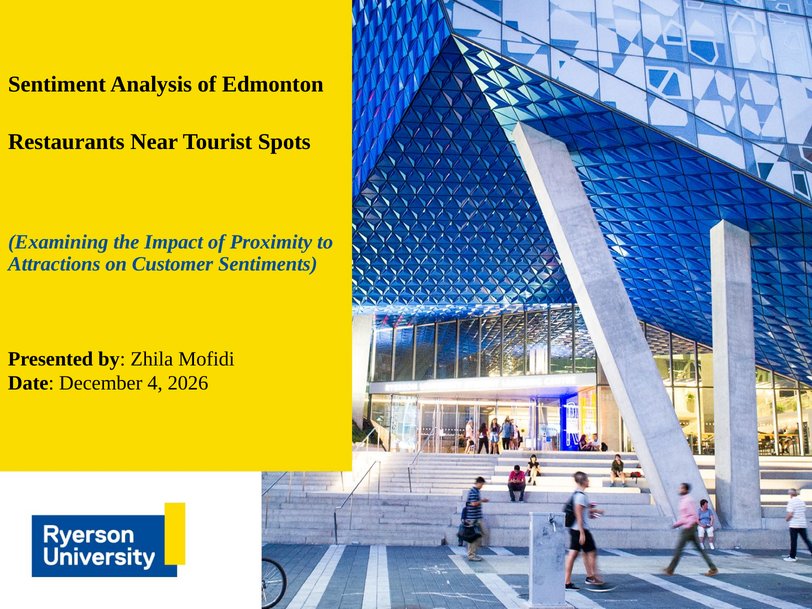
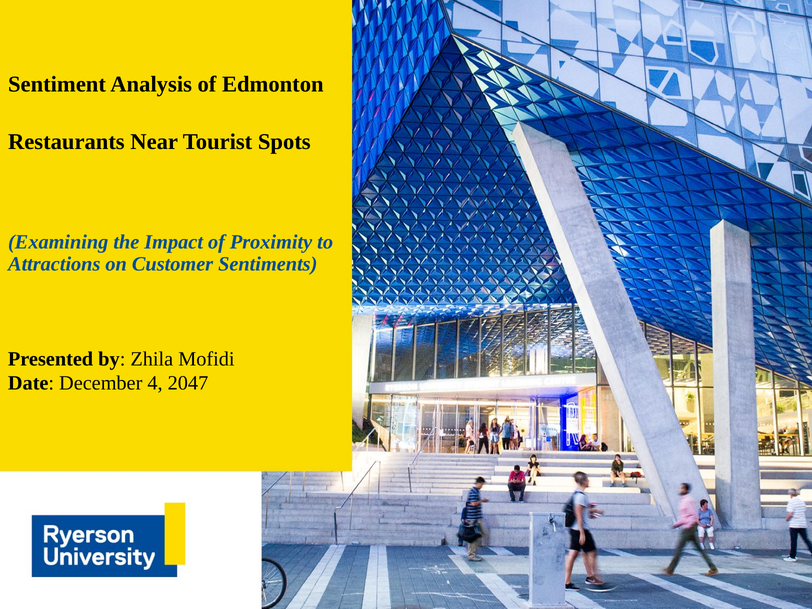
2026: 2026 -> 2047
